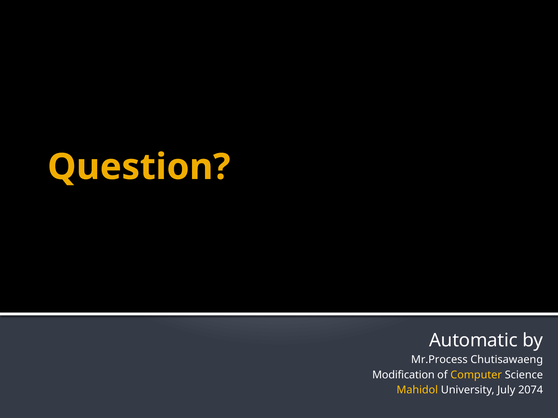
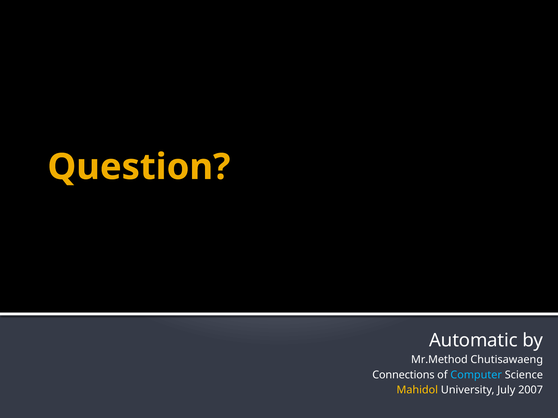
Mr.Process: Mr.Process -> Mr.Method
Modification: Modification -> Connections
Computer colour: yellow -> light blue
2074: 2074 -> 2007
